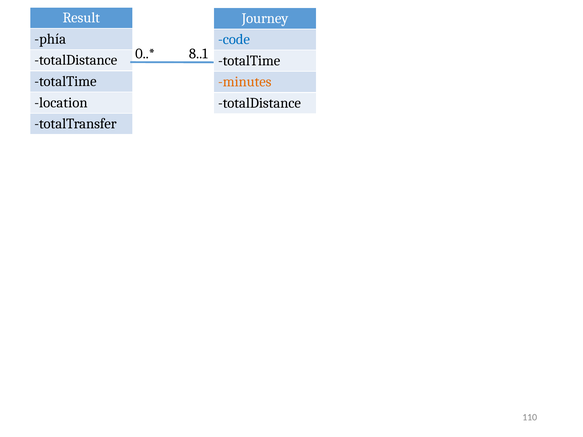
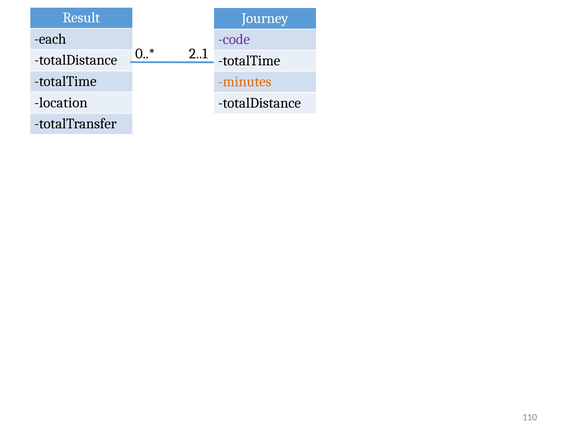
phía: phía -> each
code colour: blue -> purple
8..1: 8..1 -> 2..1
